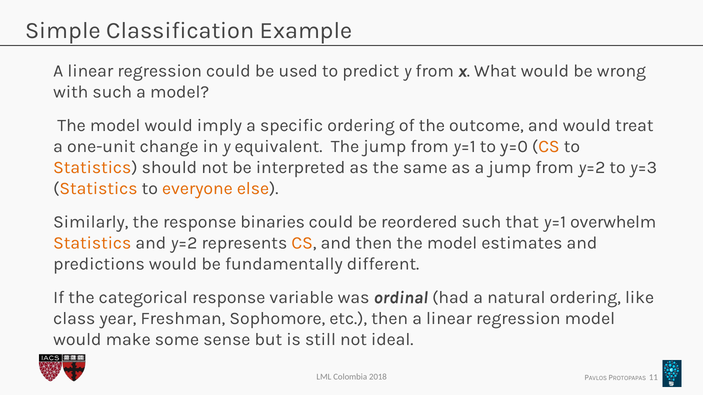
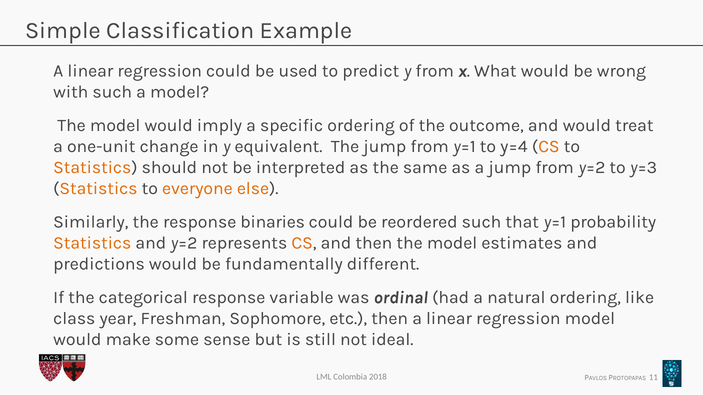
y=0: y=0 -> y=4
overwhelm: overwhelm -> probability
